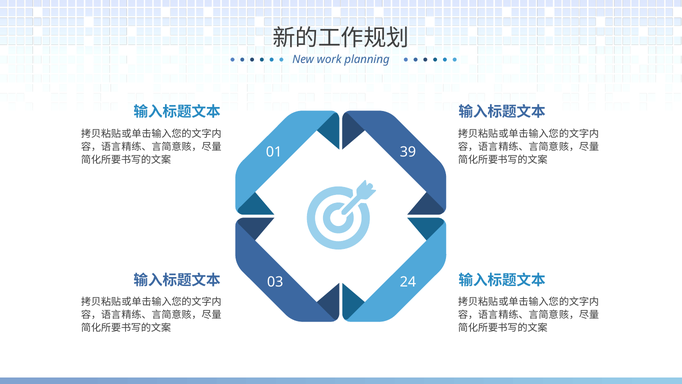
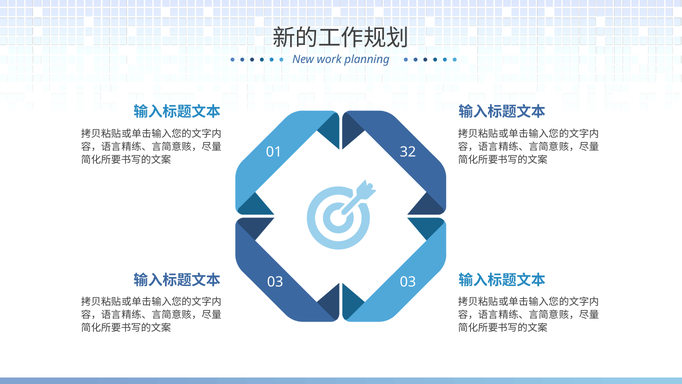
39: 39 -> 32
03 24: 24 -> 03
